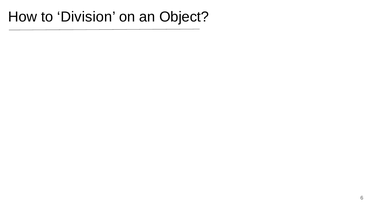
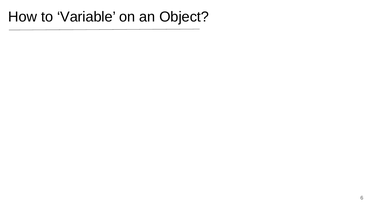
Division: Division -> Variable
